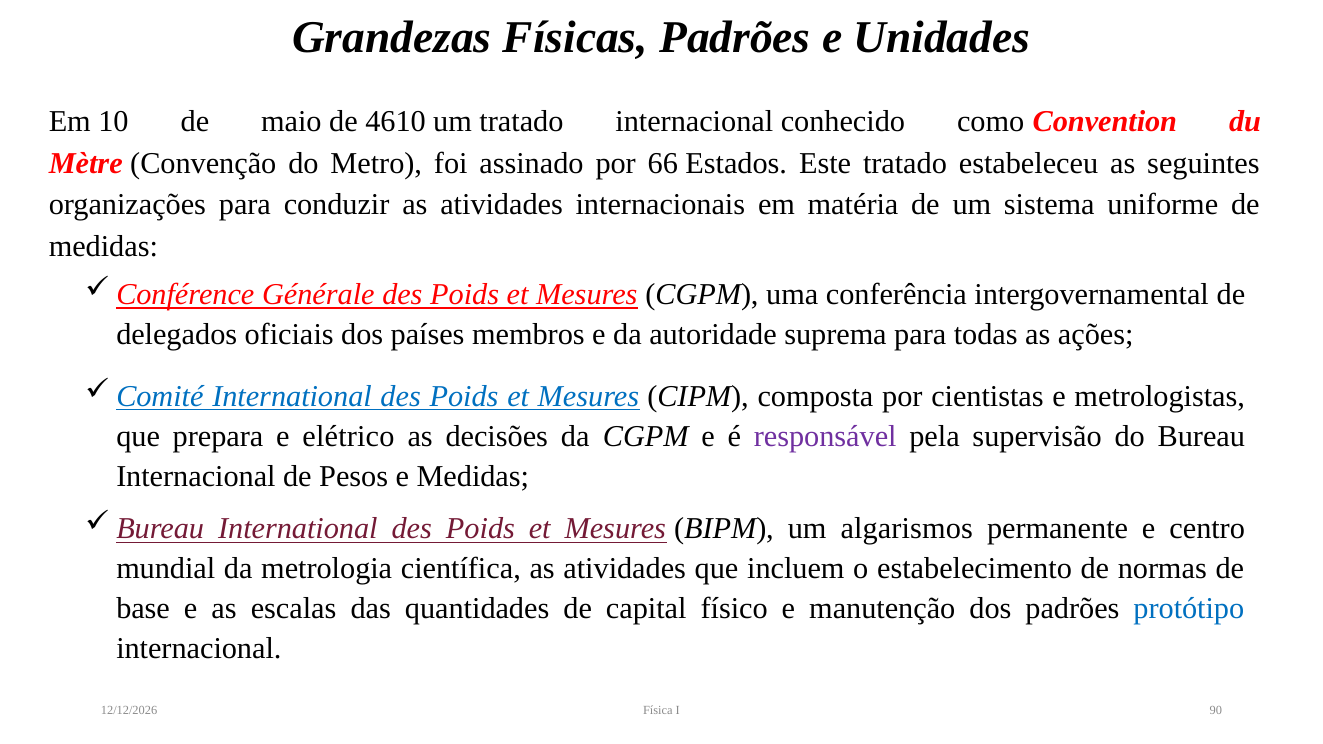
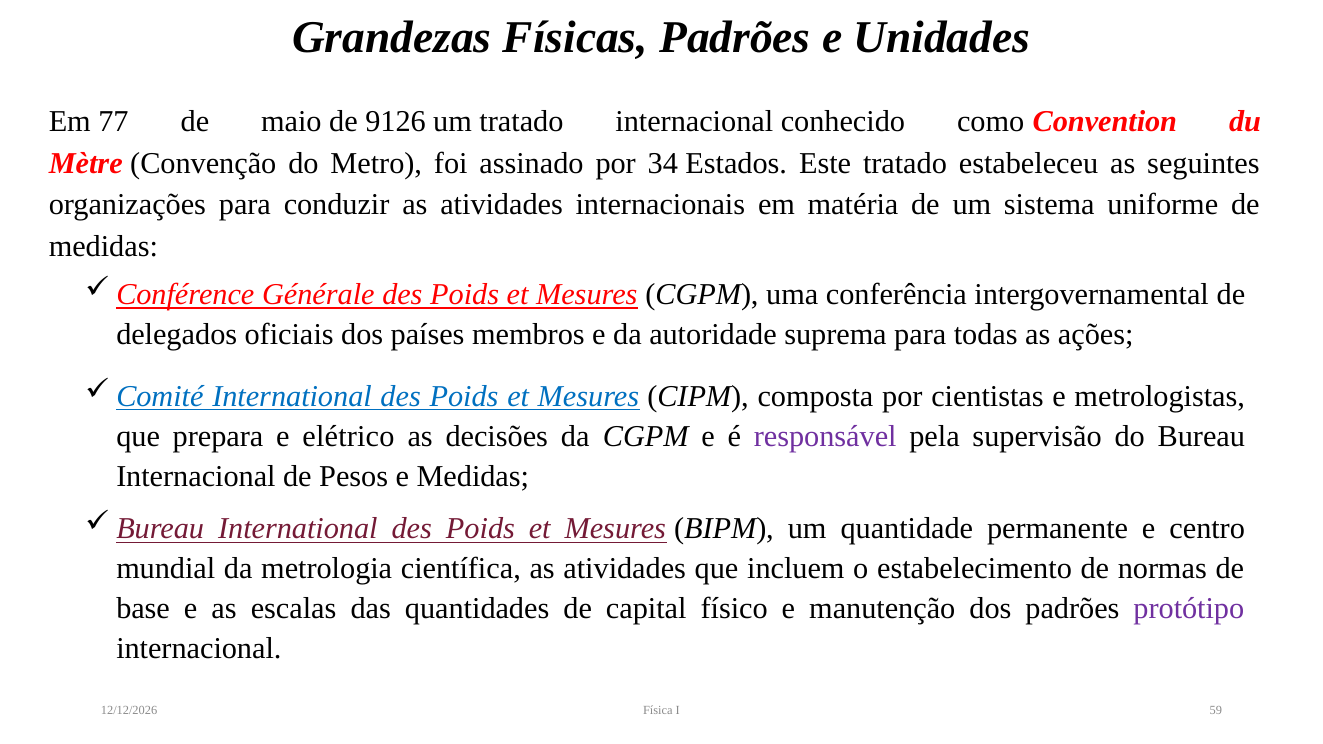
10: 10 -> 77
4610: 4610 -> 9126
66: 66 -> 34
algarismos: algarismos -> quantidade
protótipo colour: blue -> purple
90: 90 -> 59
